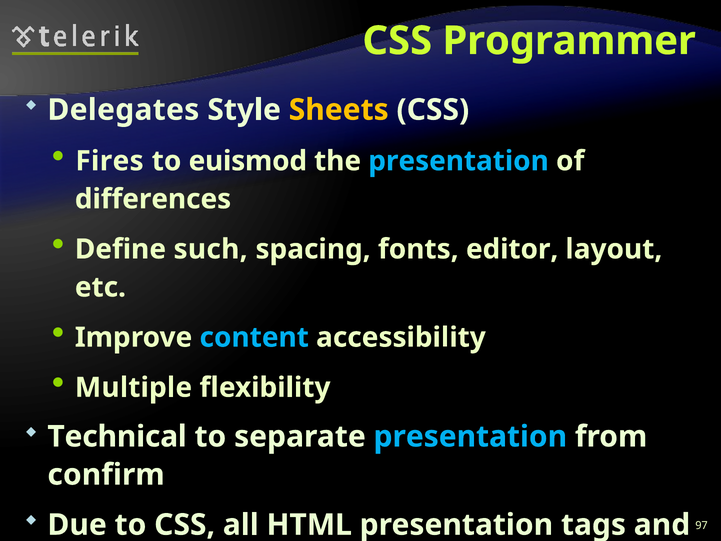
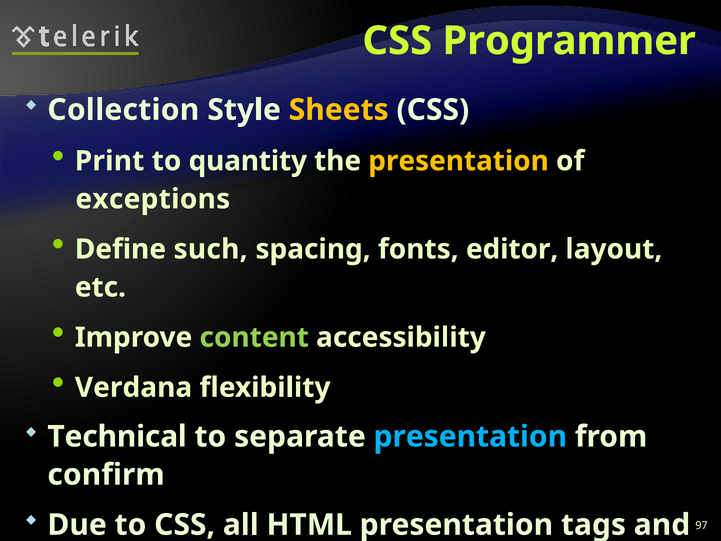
Delegates: Delegates -> Collection
Fires: Fires -> Print
euismod: euismod -> quantity
presentation at (459, 161) colour: light blue -> yellow
differences: differences -> exceptions
content colour: light blue -> light green
Multiple: Multiple -> Verdana
